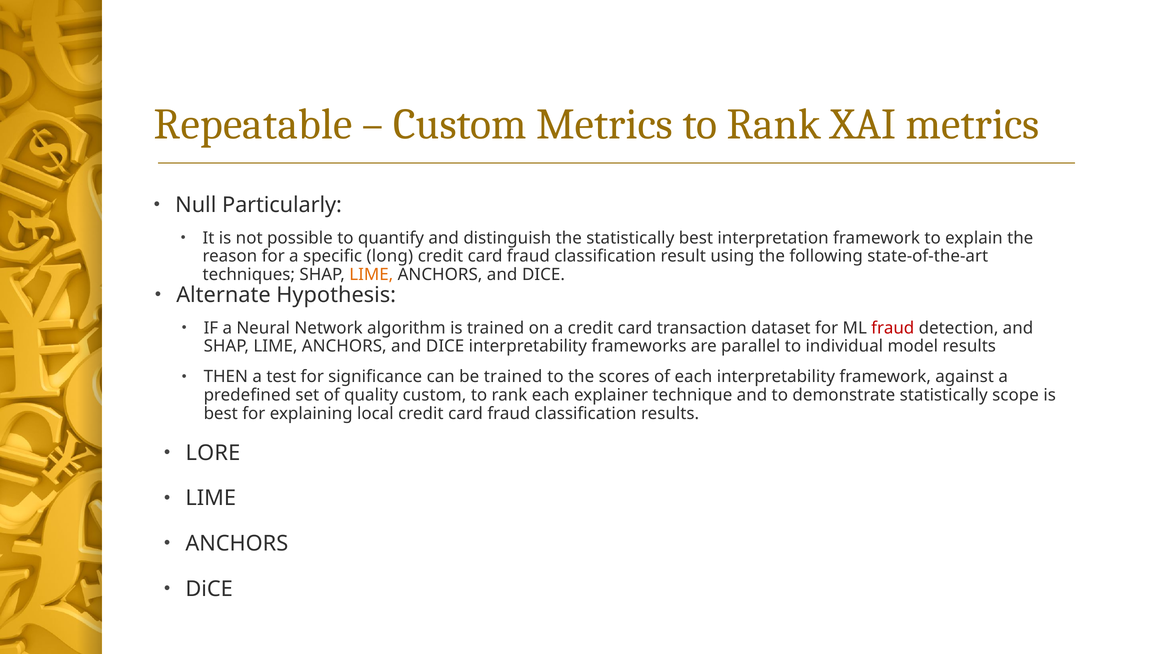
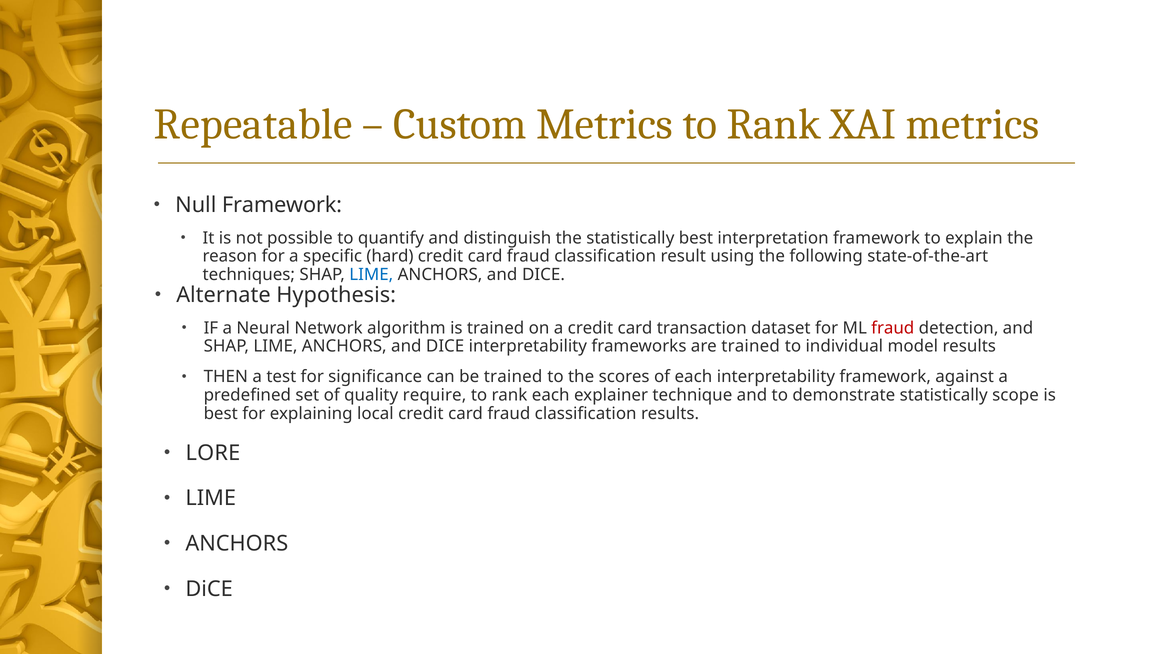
Null Particularly: Particularly -> Framework
long: long -> hard
LIME at (371, 275) colour: orange -> blue
are parallel: parallel -> trained
quality custom: custom -> require
